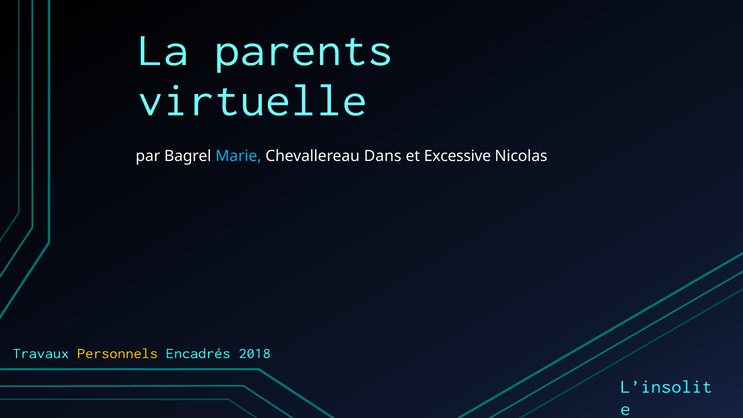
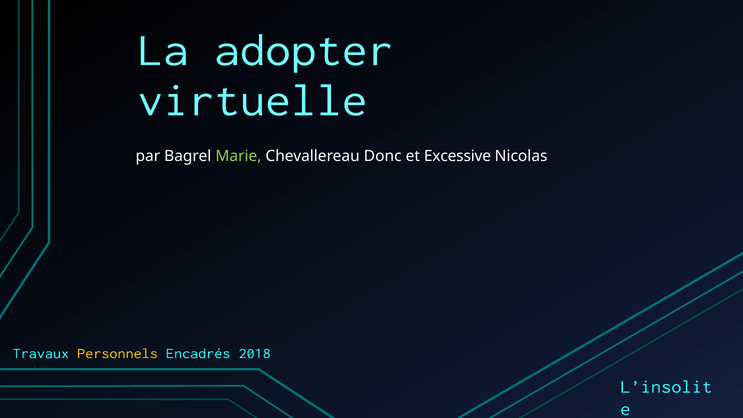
parents: parents -> adopter
Marie colour: light blue -> light green
Dans: Dans -> Donc
